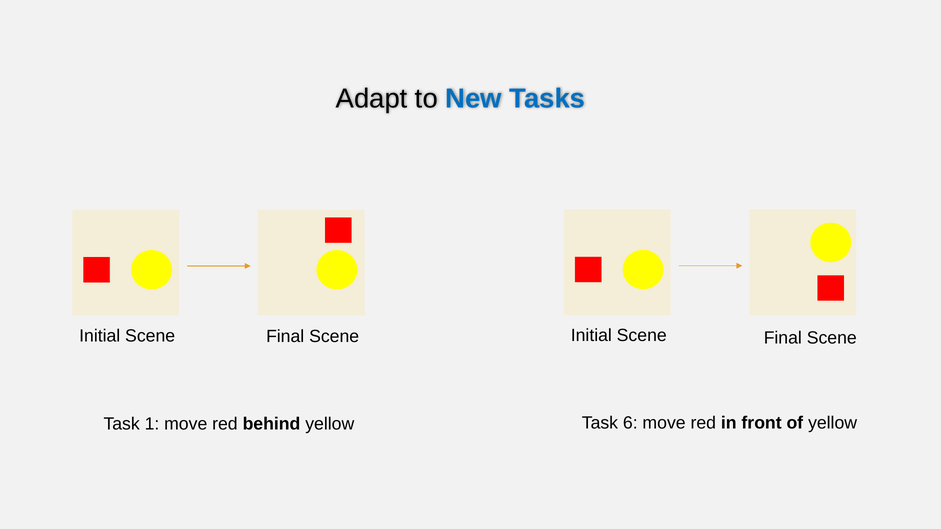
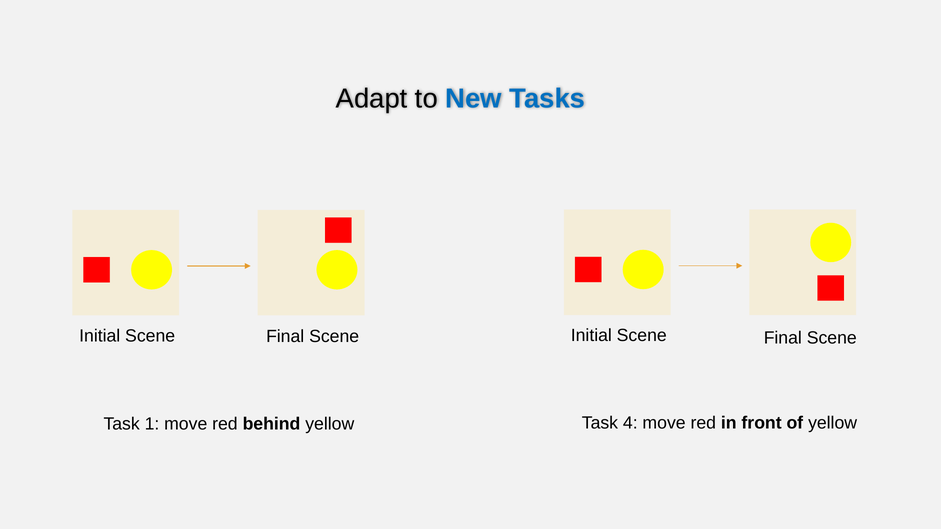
6: 6 -> 4
